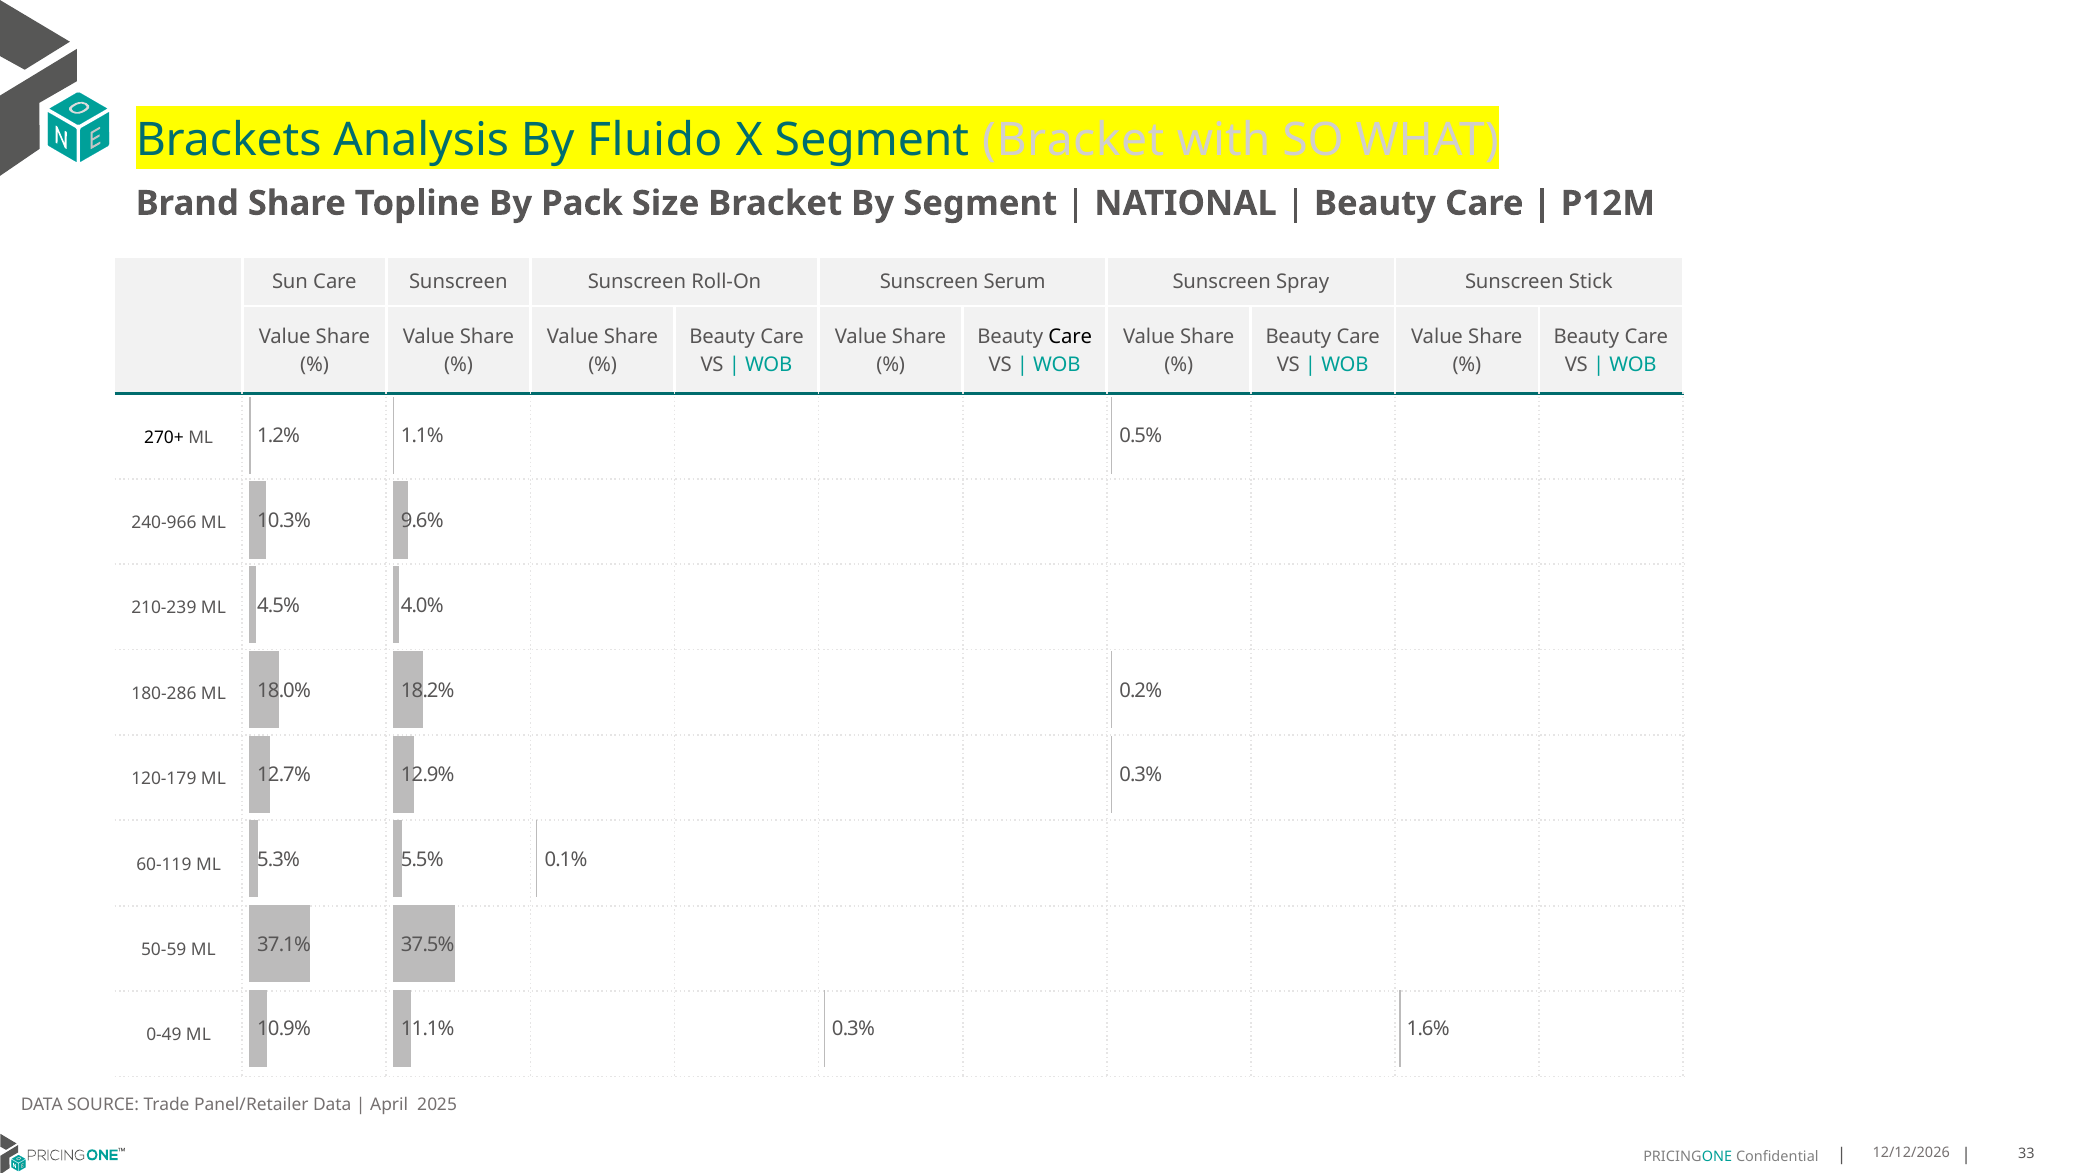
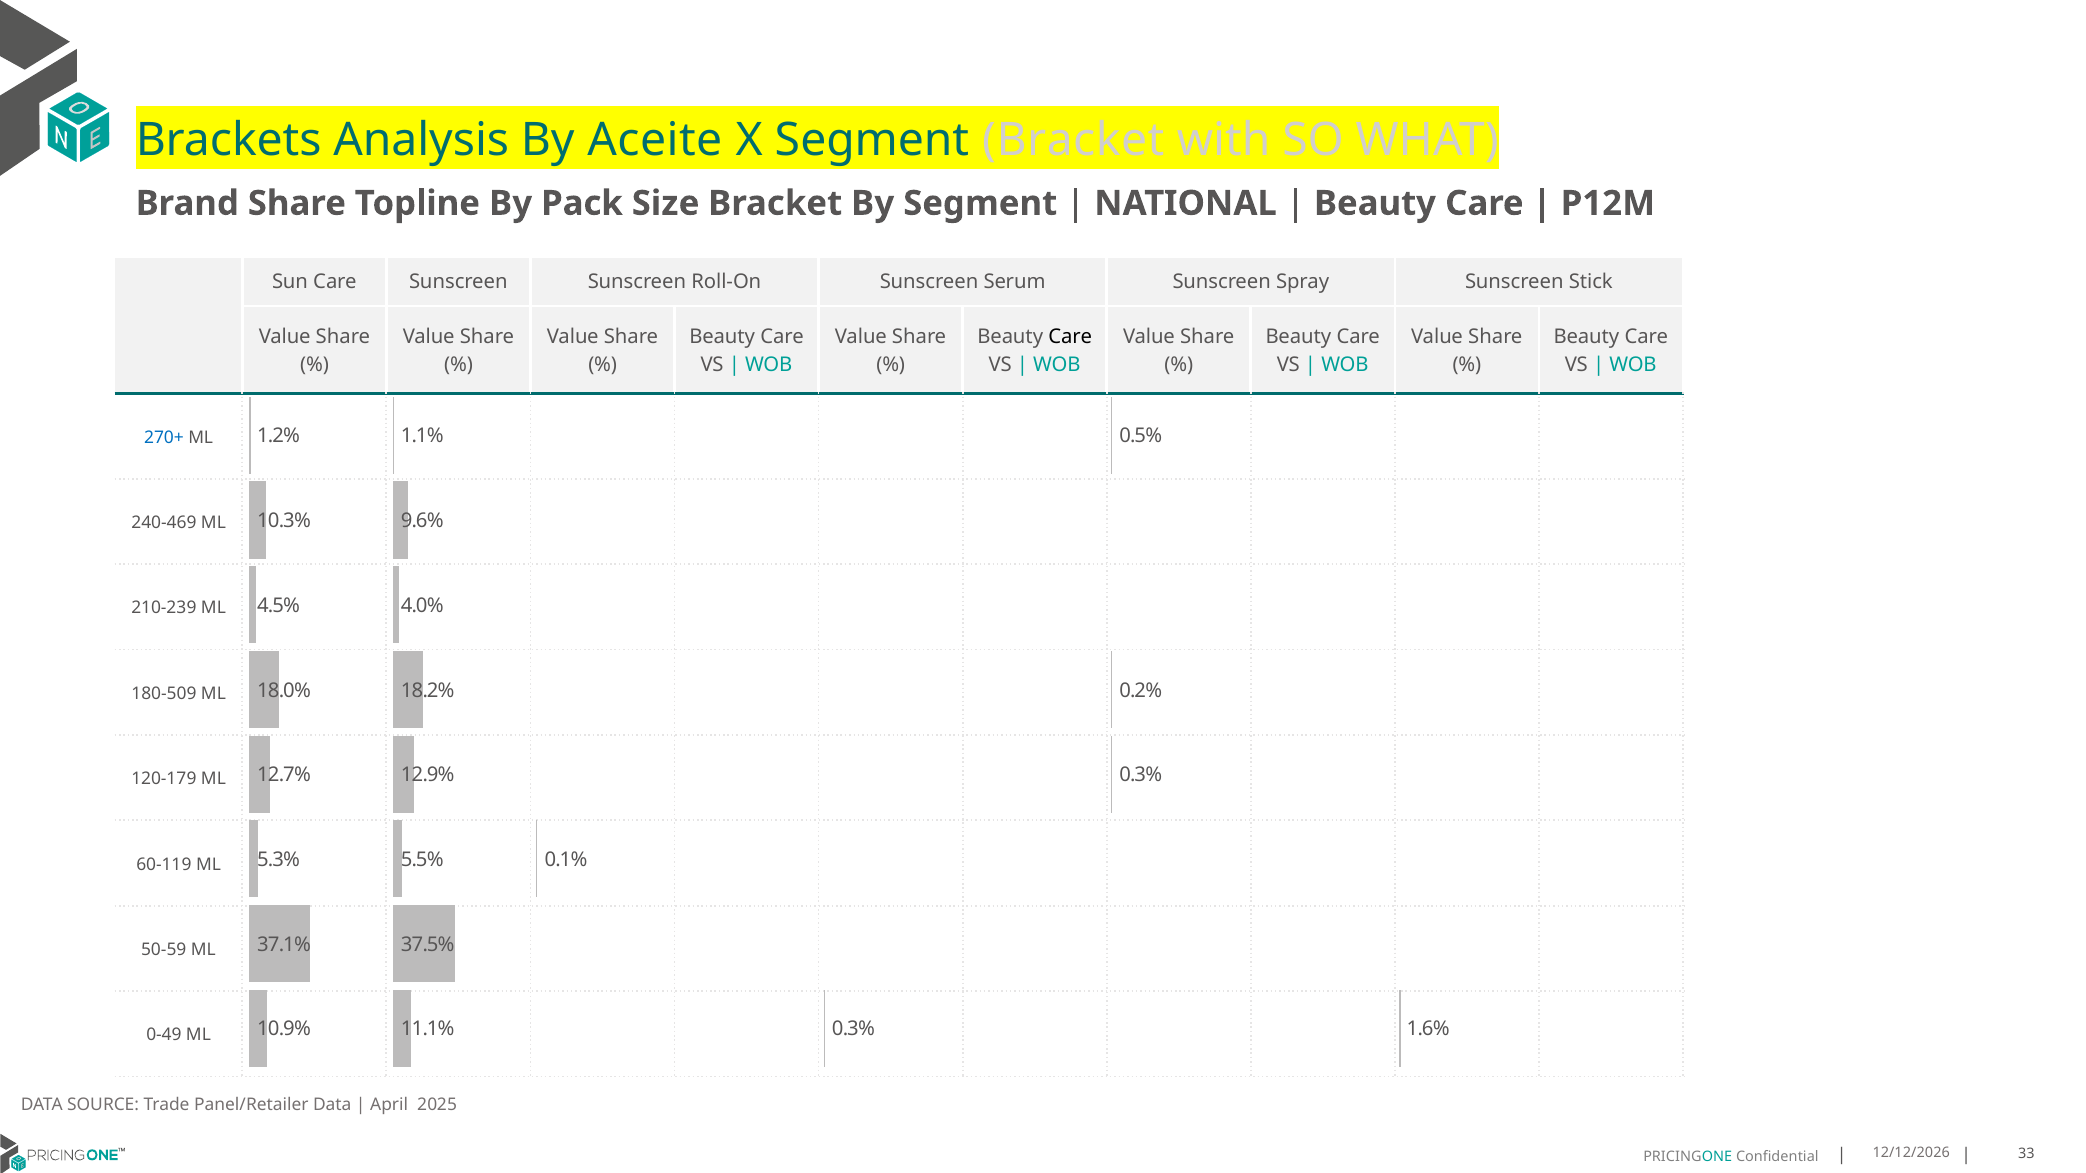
Fluido: Fluido -> Aceite
270+ colour: black -> blue
240-966: 240-966 -> 240-469
180-286: 180-286 -> 180-509
